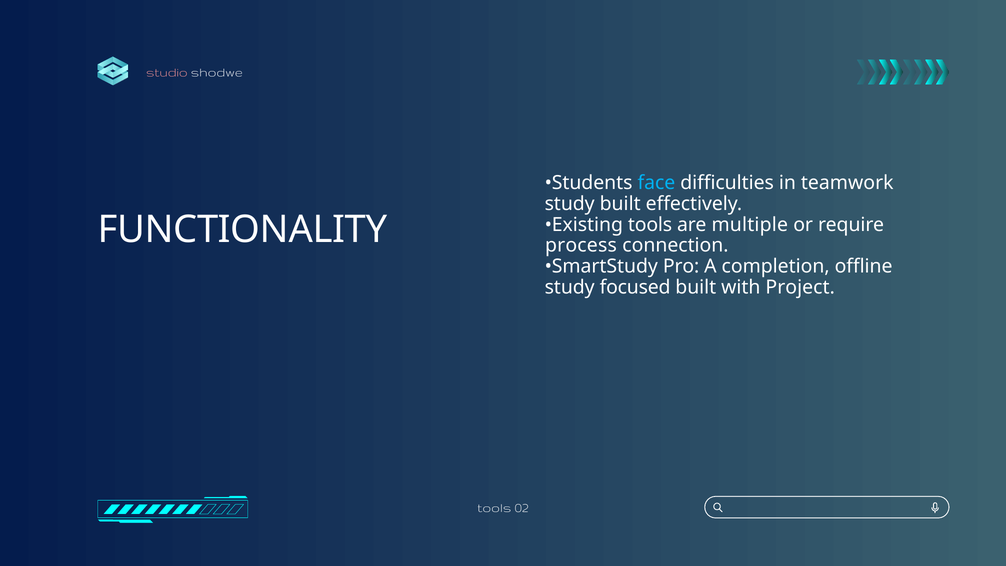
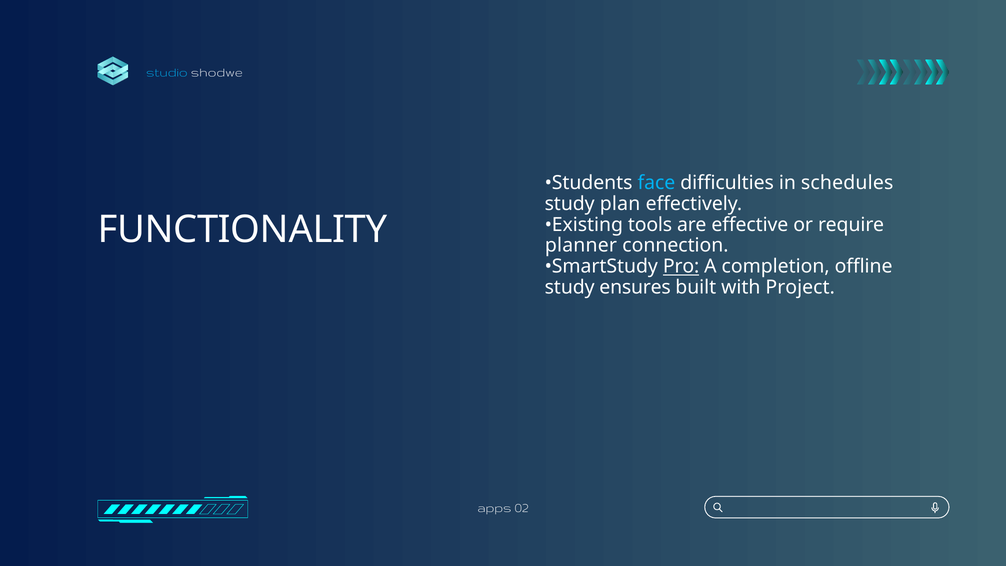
studio colour: pink -> light blue
teamwork: teamwork -> schedules
study built: built -> plan
multiple: multiple -> effective
process: process -> planner
Pro underline: none -> present
focused: focused -> ensures
tools at (494, 507): tools -> apps
